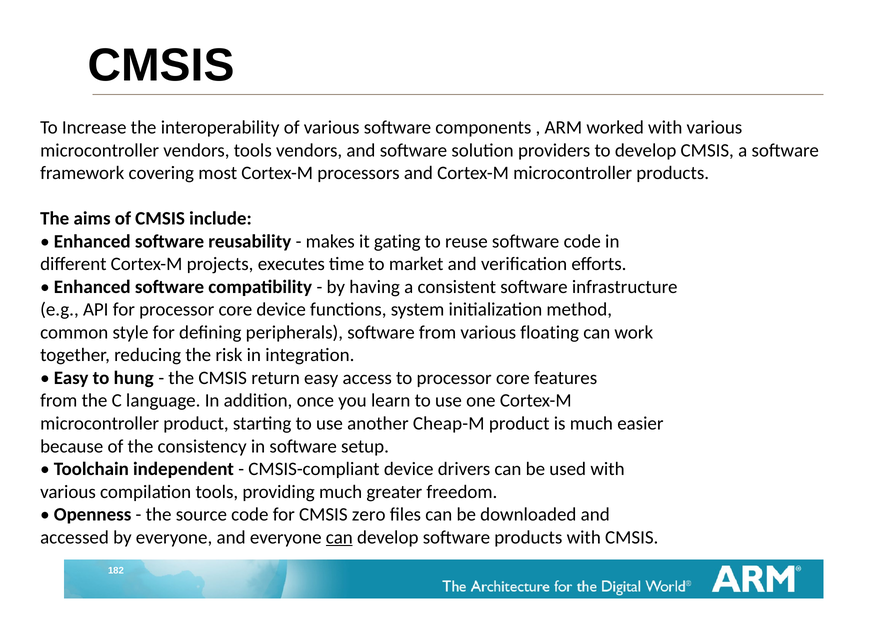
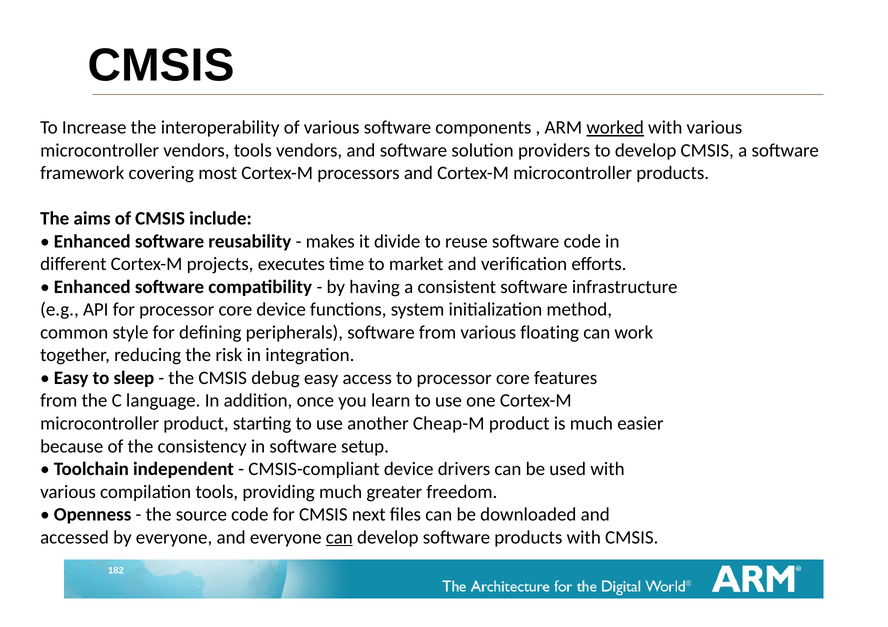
worked underline: none -> present
gating: gating -> divide
hung: hung -> sleep
return: return -> debug
zero: zero -> next
